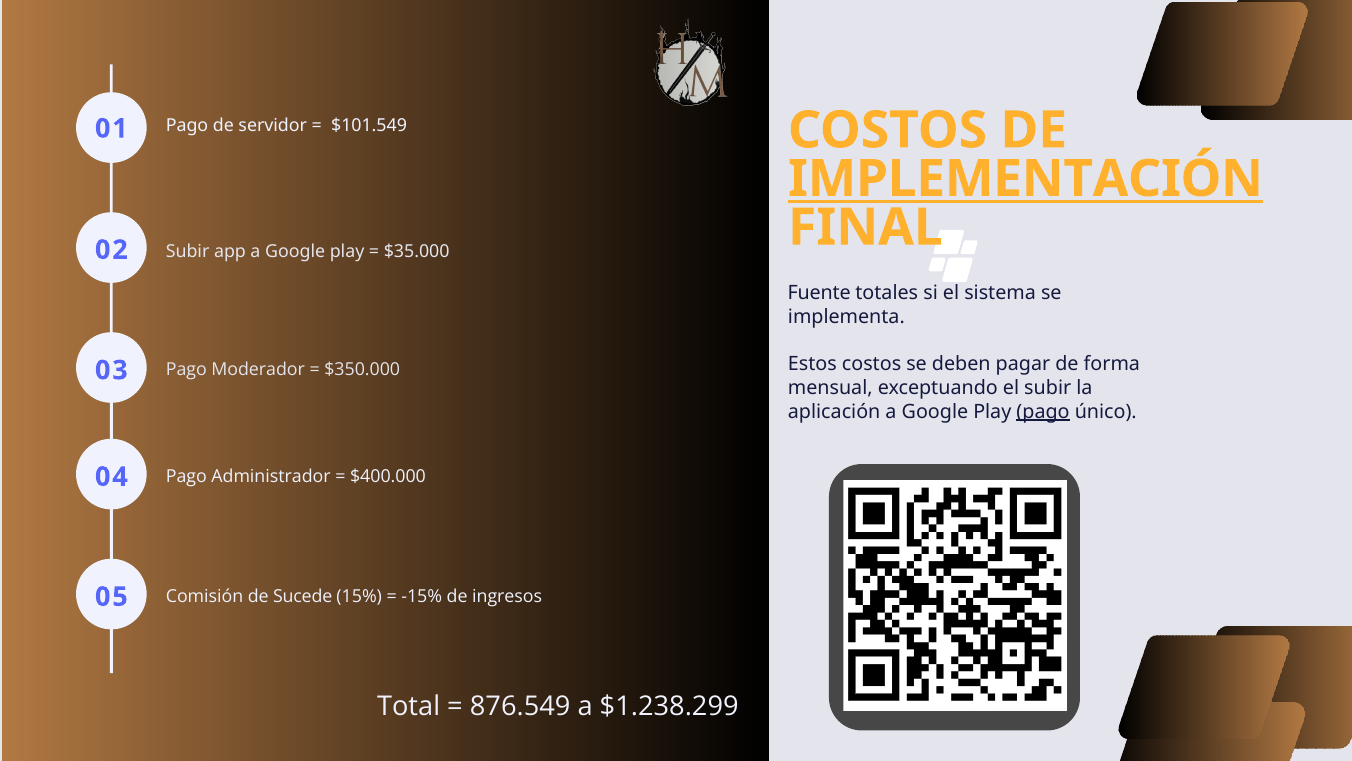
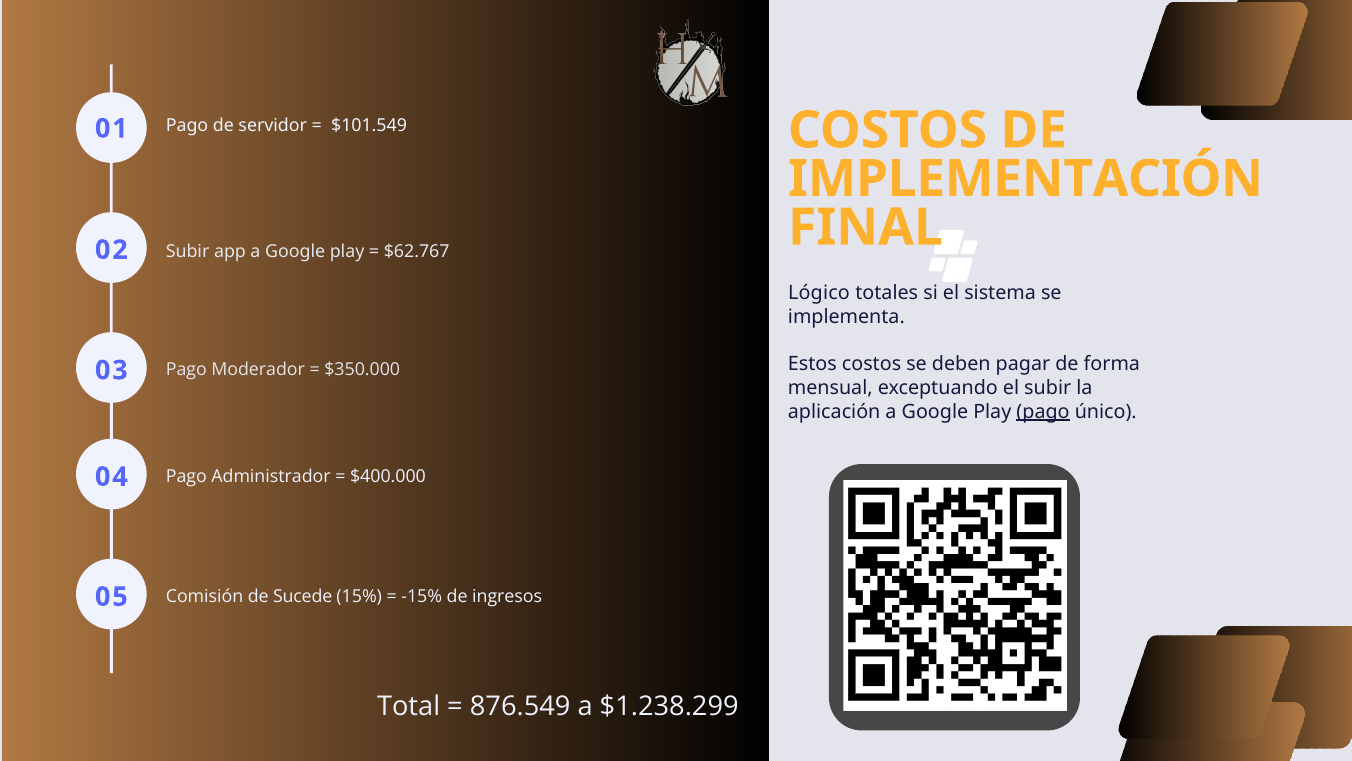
IMPLEMENTACIÓN underline: present -> none
$35.000: $35.000 -> $62.767
Fuente: Fuente -> Lógico
